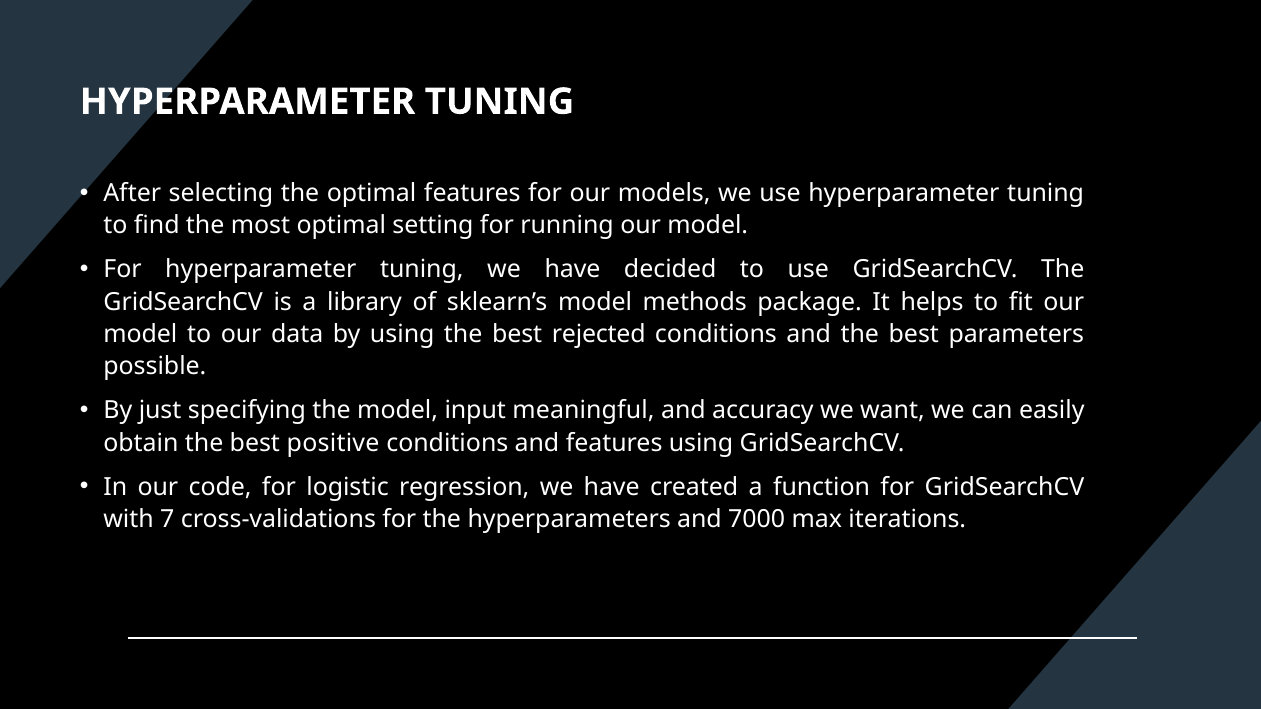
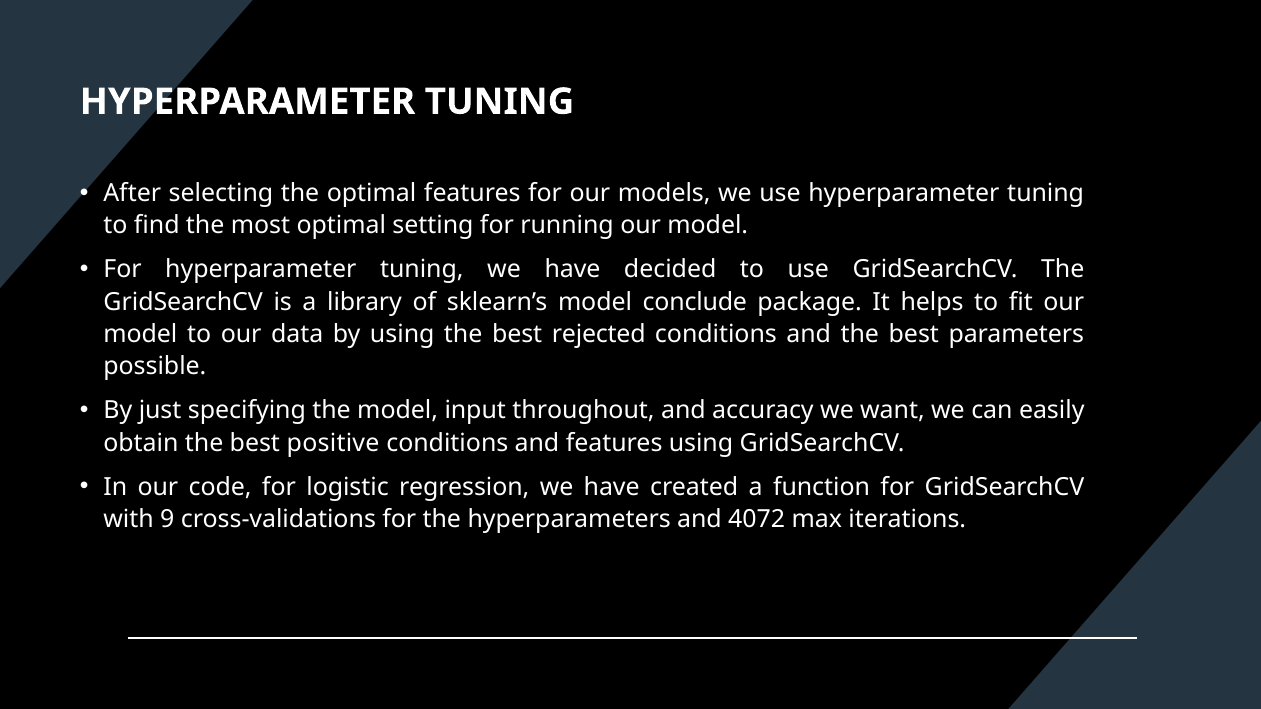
methods: methods -> conclude
meaningful: meaningful -> throughout
7: 7 -> 9
7000: 7000 -> 4072
